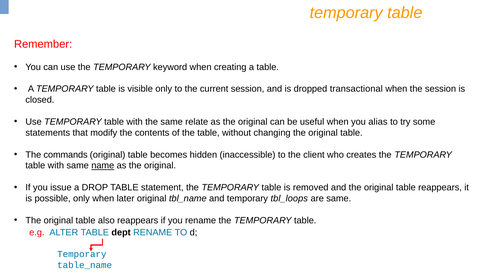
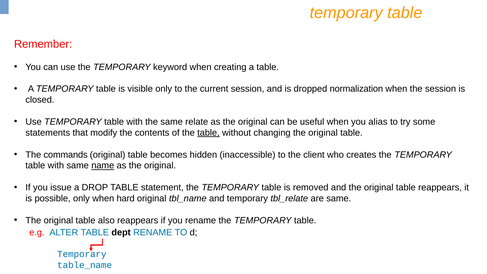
transactional: transactional -> normalization
table at (208, 133) underline: none -> present
later: later -> hard
tbl_loops: tbl_loops -> tbl_relate
